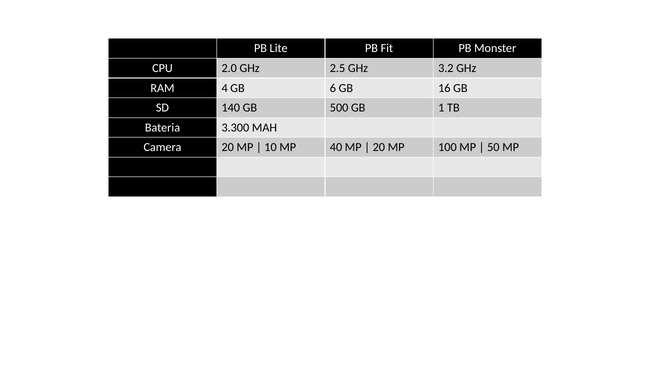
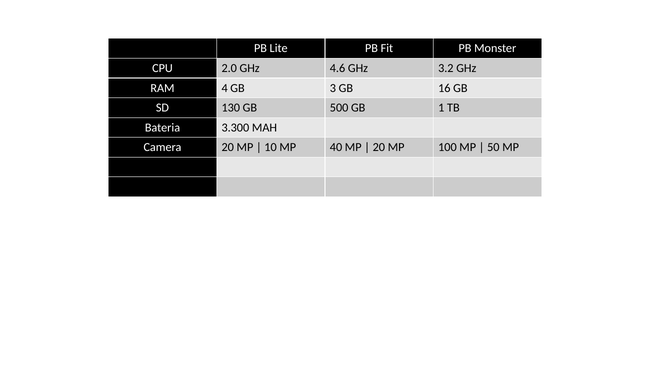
2.5: 2.5 -> 4.6
6: 6 -> 3
140: 140 -> 130
